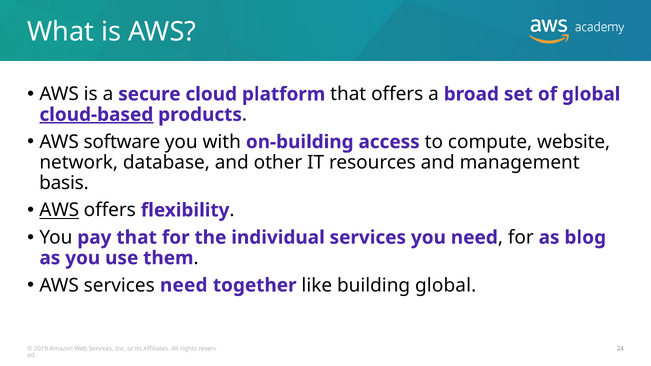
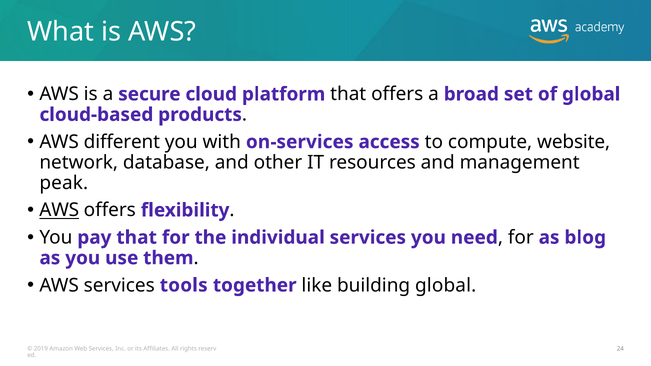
cloud-based underline: present -> none
software: software -> different
on-building: on-building -> on-services
basis: basis -> peak
services need: need -> tools
